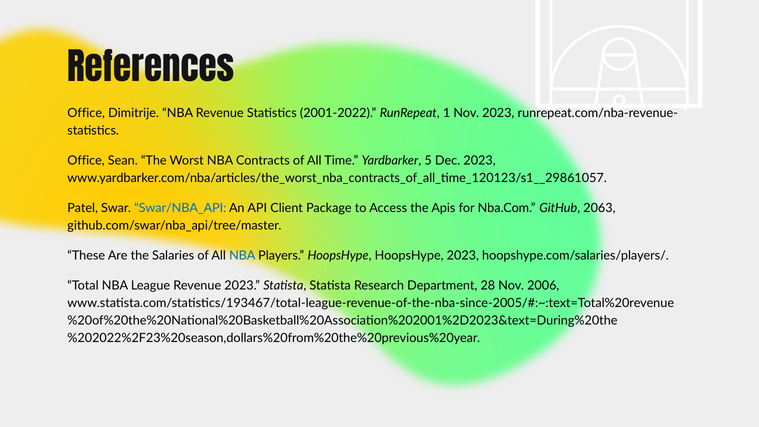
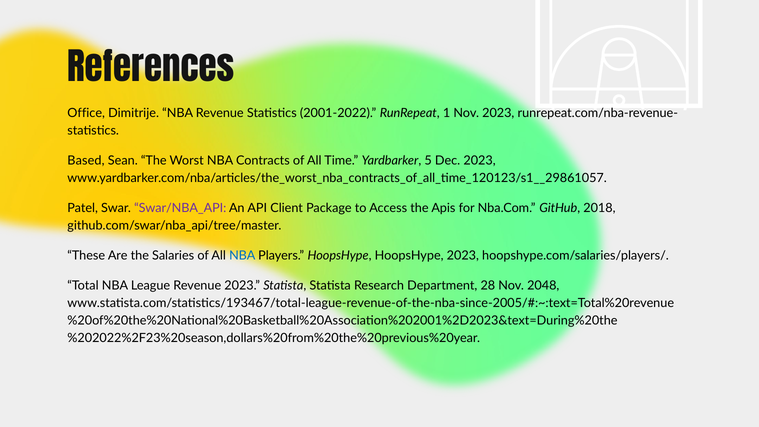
Office at (86, 161): Office -> Based
Swar/NBA_API colour: blue -> purple
2063: 2063 -> 2018
2006: 2006 -> 2048
